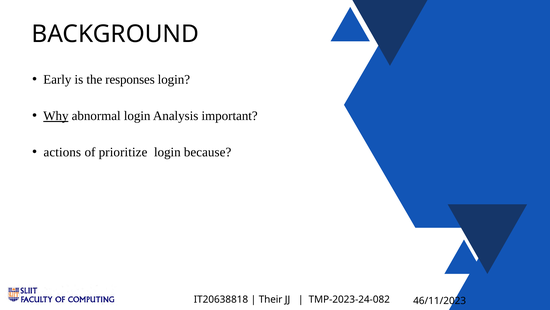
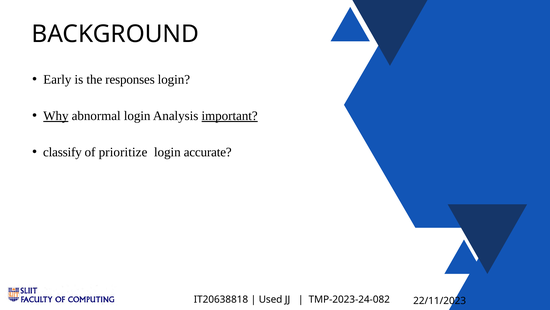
important underline: none -> present
actions: actions -> classify
because: because -> accurate
Their: Their -> Used
46/11/2023: 46/11/2023 -> 22/11/2023
